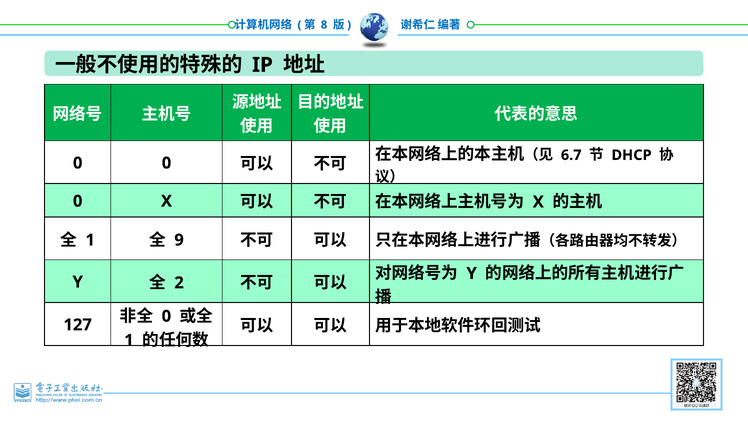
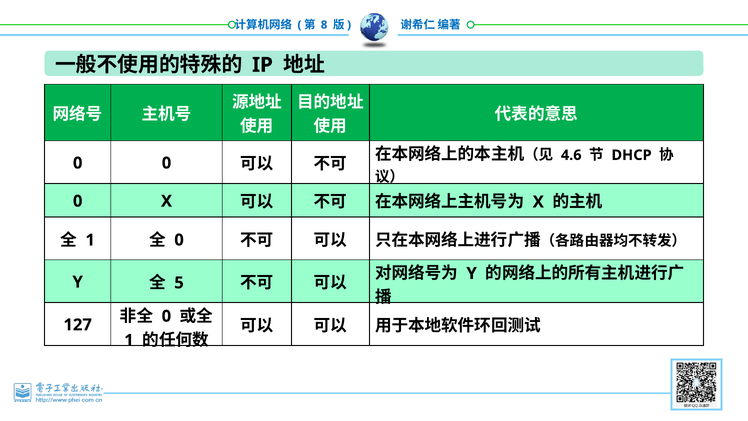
6.7: 6.7 -> 4.6
9 at (179, 240): 9 -> 0
2: 2 -> 5
